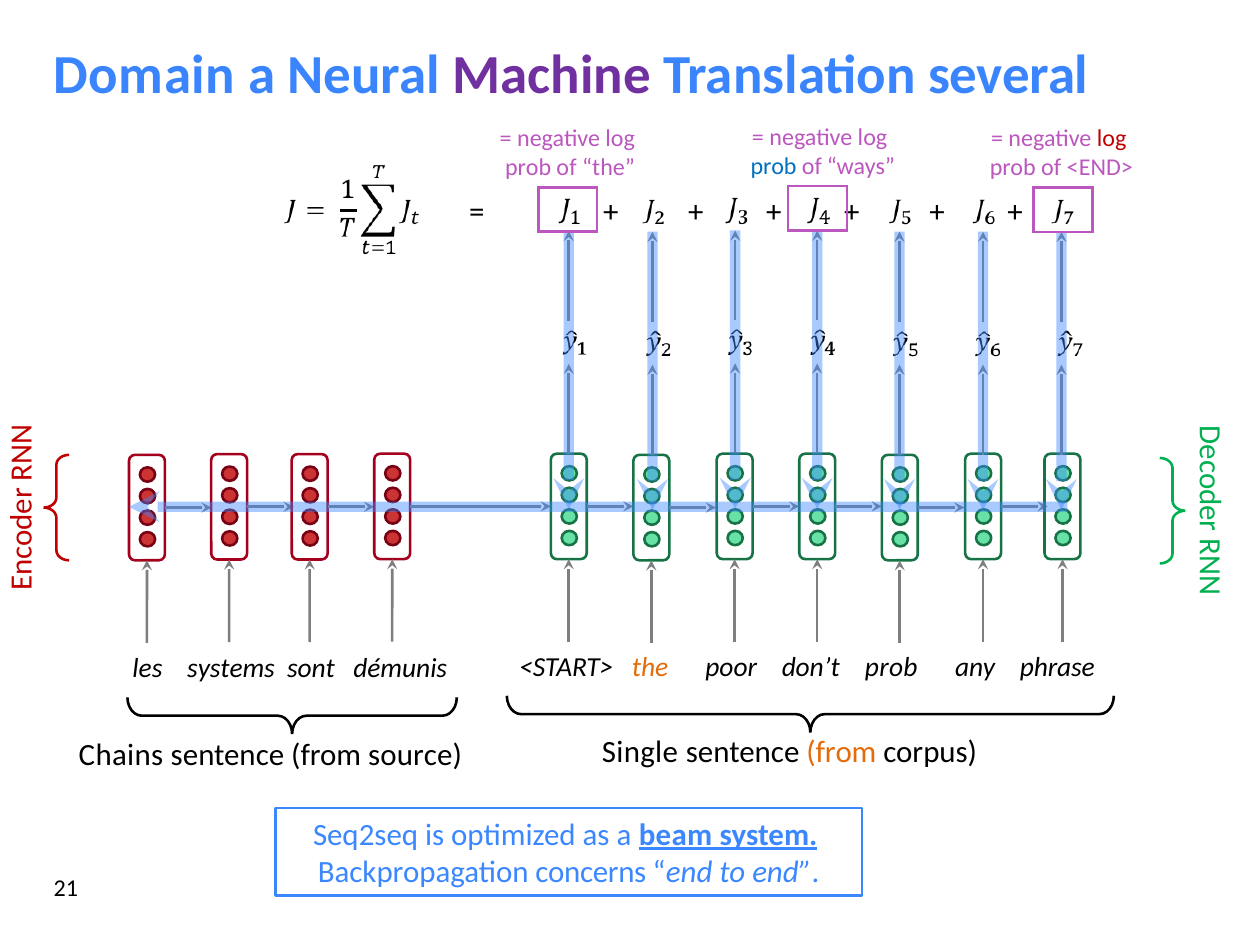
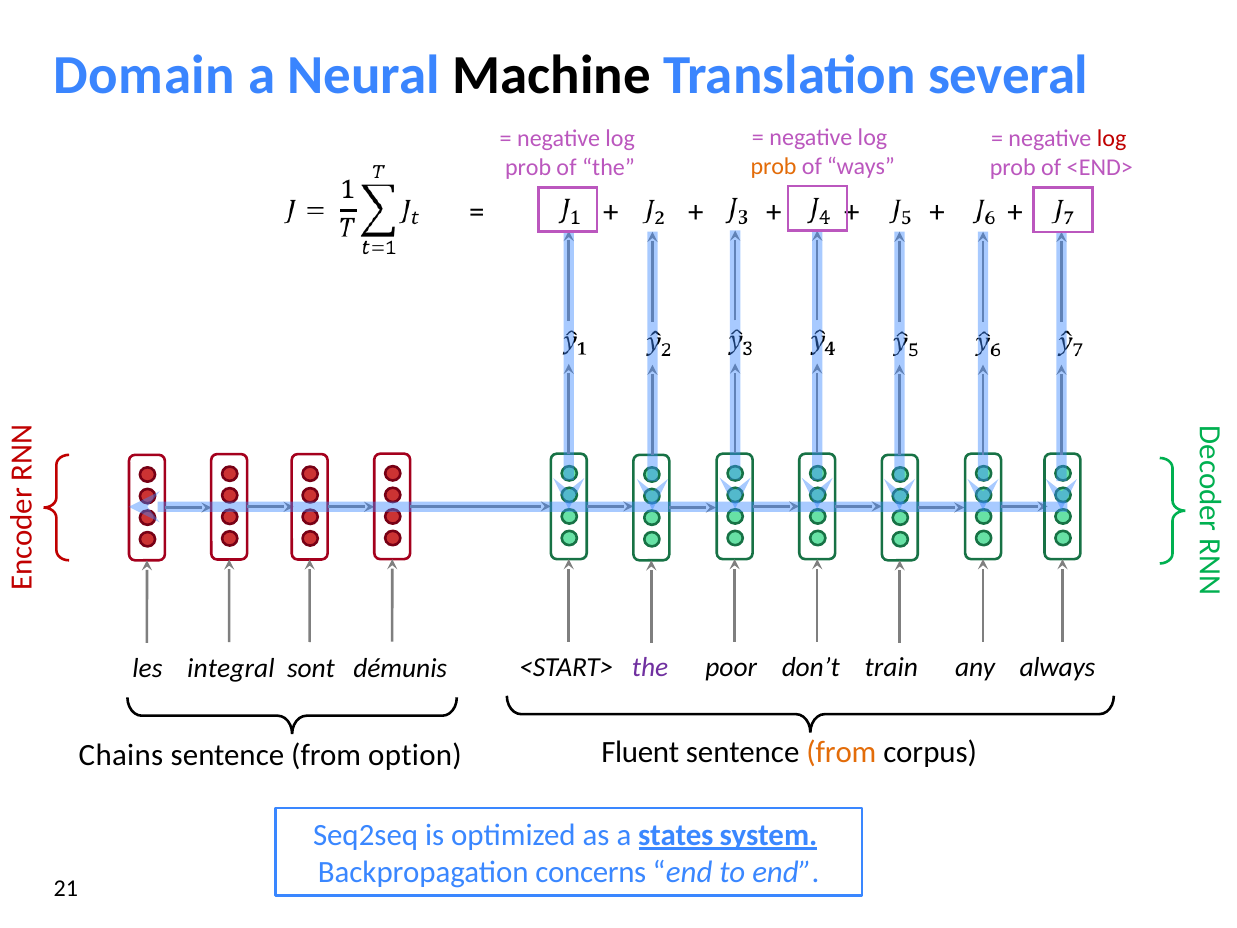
Machine colour: purple -> black
prob at (774, 166) colour: blue -> orange
the at (650, 667) colour: orange -> purple
don’t prob: prob -> train
phrase: phrase -> always
systems: systems -> integral
Single: Single -> Fluent
source: source -> option
beam: beam -> states
